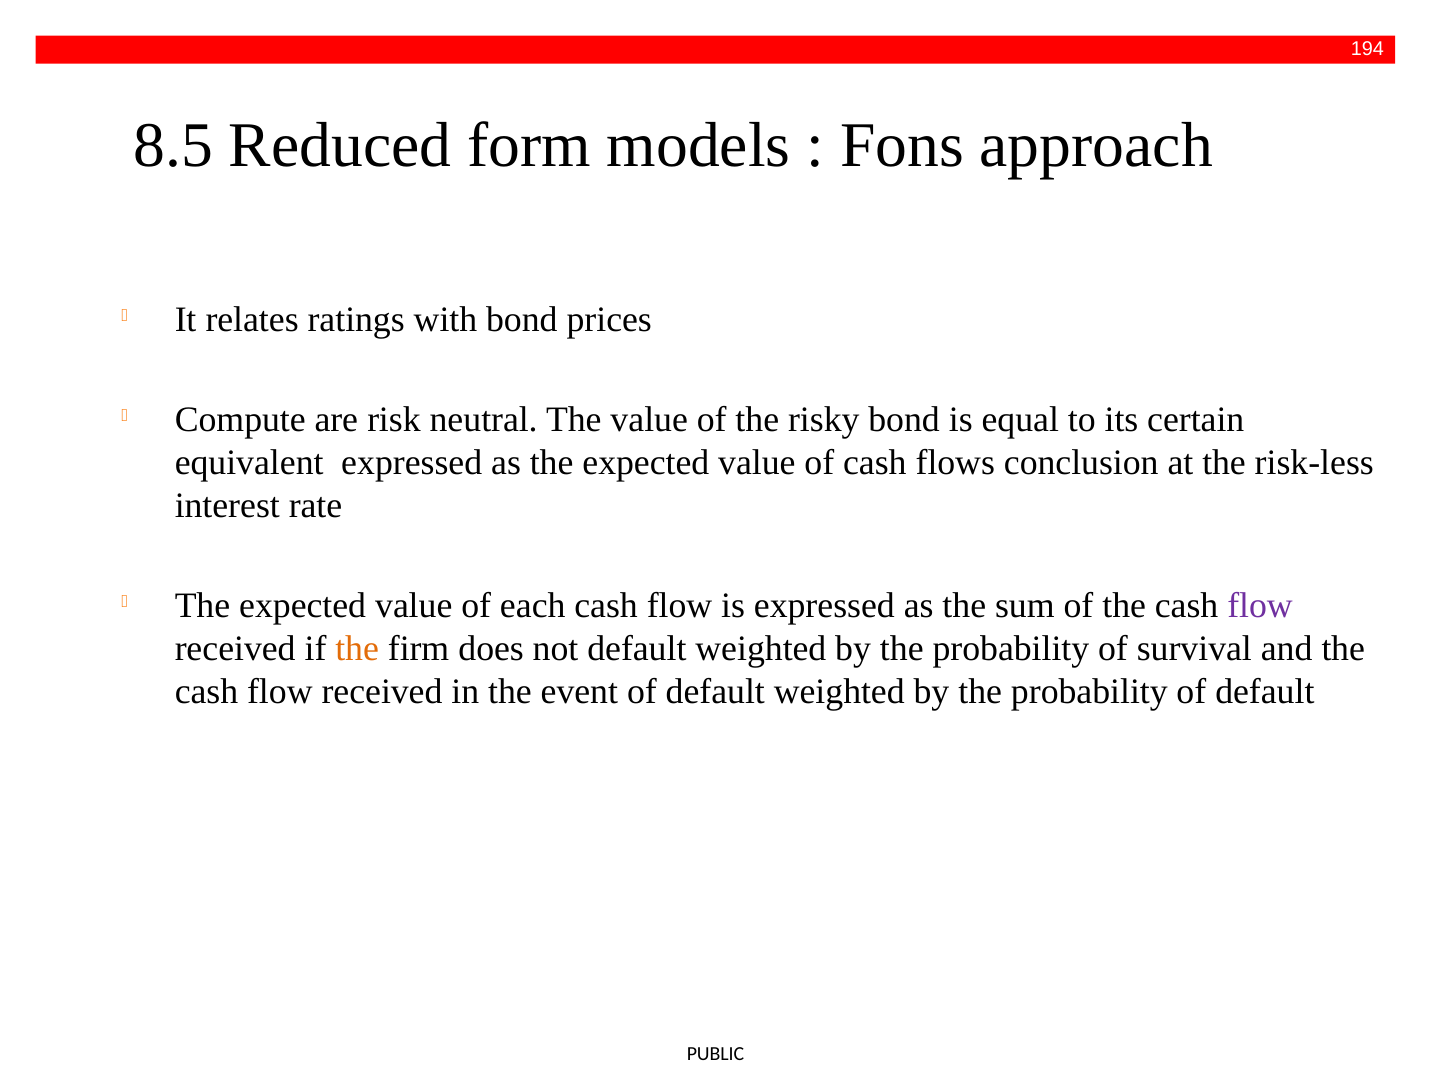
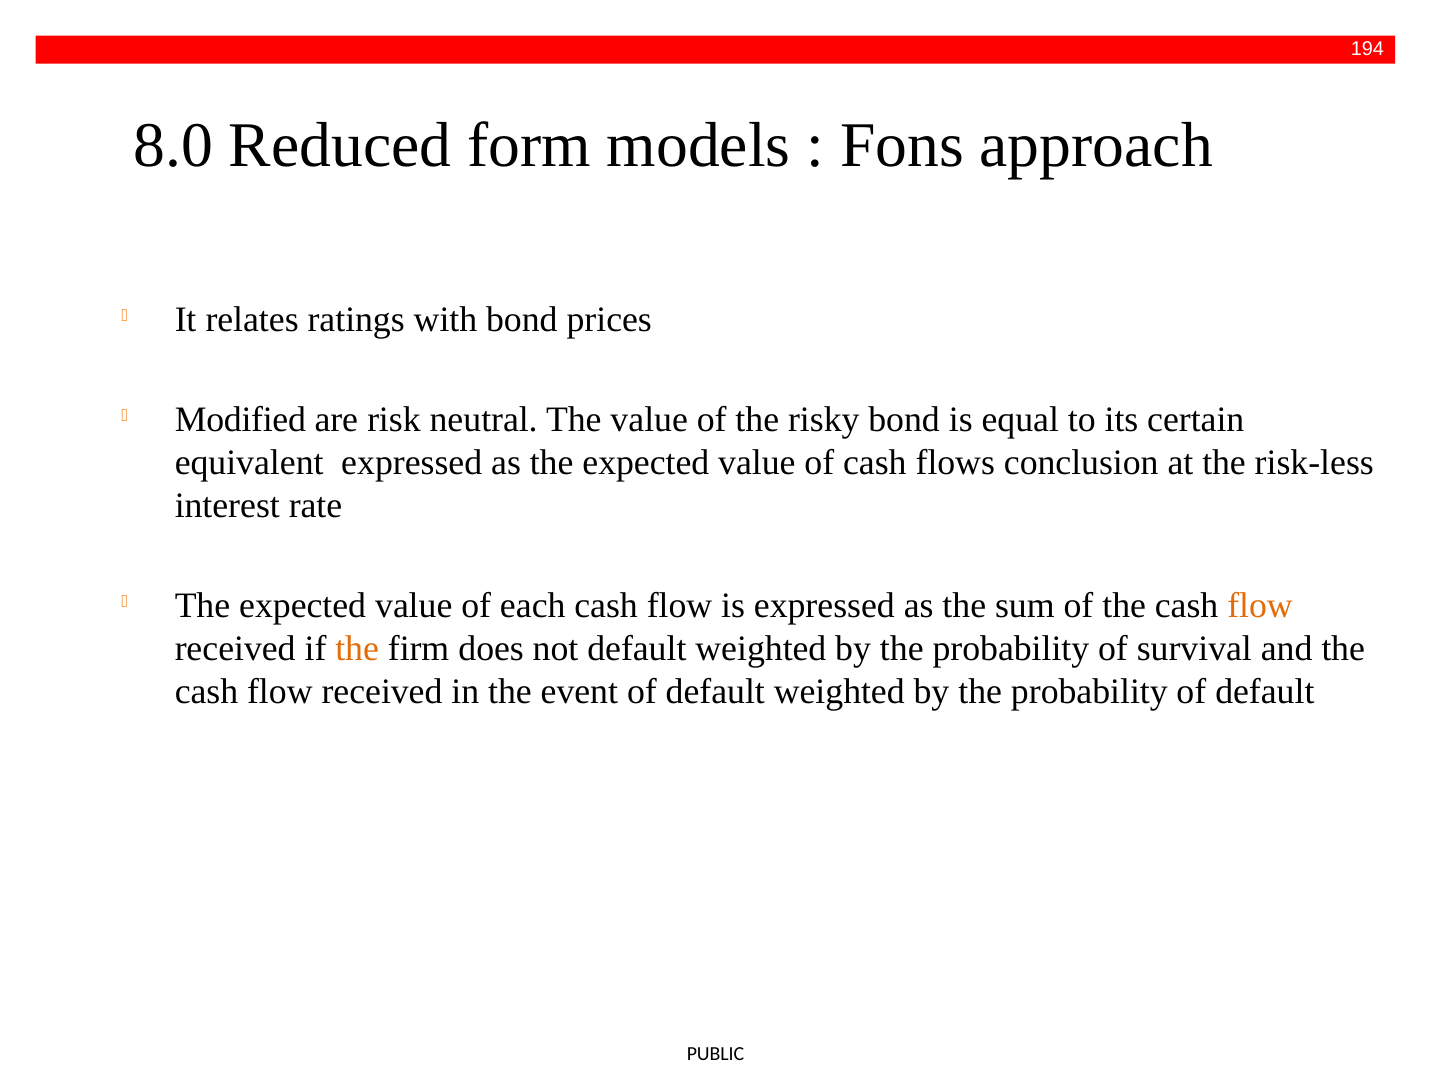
8.5: 8.5 -> 8.0
Compute: Compute -> Modified
flow at (1260, 606) colour: purple -> orange
